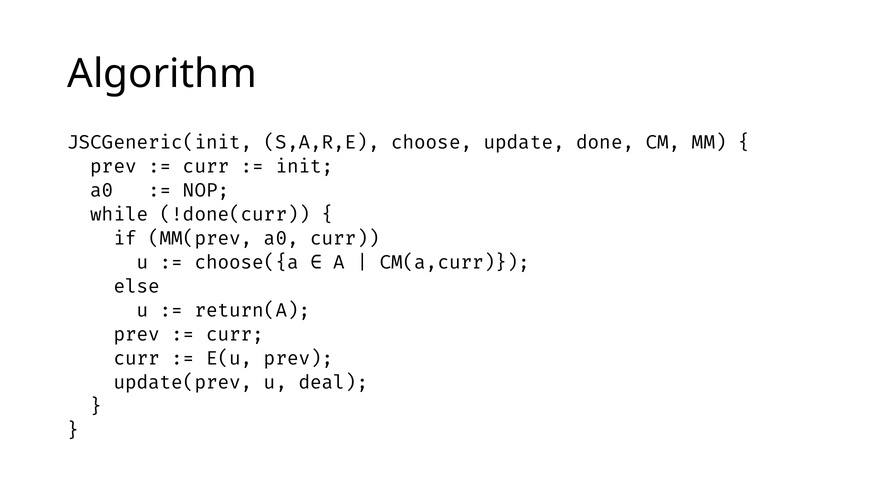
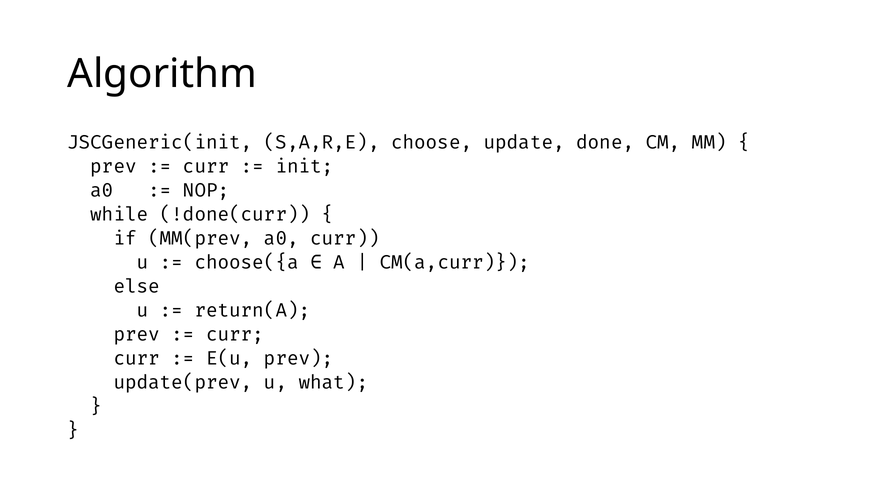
deal: deal -> what
